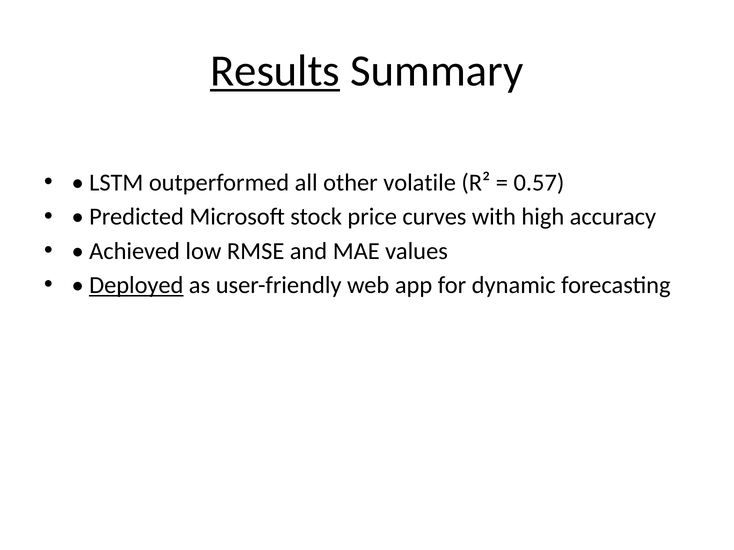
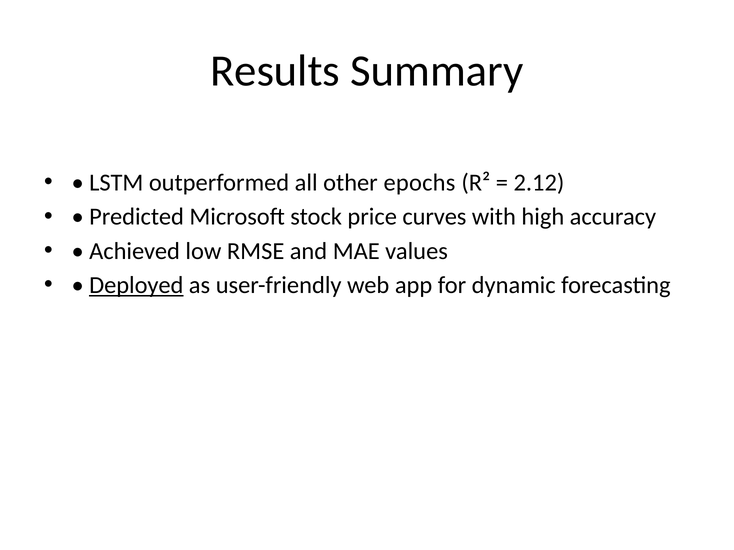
Results underline: present -> none
volatile: volatile -> epochs
0.57: 0.57 -> 2.12
